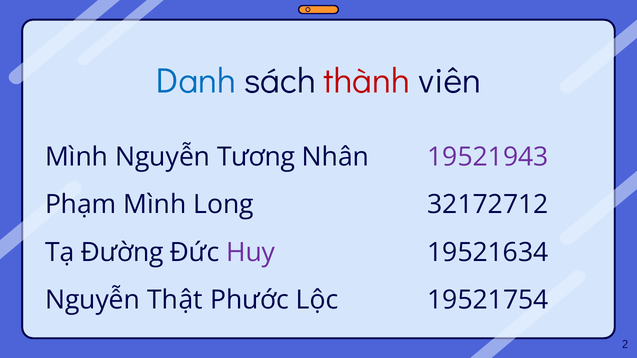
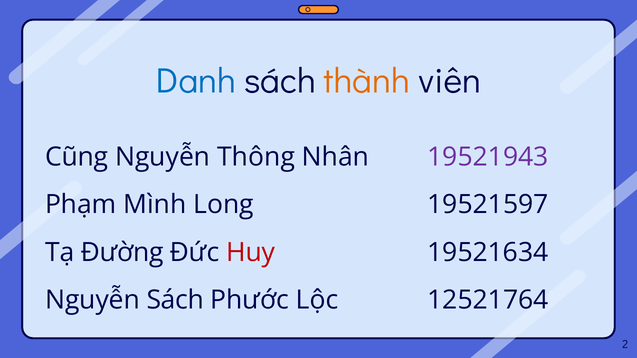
thành colour: red -> orange
Mình at (77, 157): Mình -> Cũng
Tương: Tương -> Thông
32172712: 32172712 -> 19521597
Huy colour: purple -> red
Nguyễn Thật: Thật -> Sách
19521754: 19521754 -> 12521764
